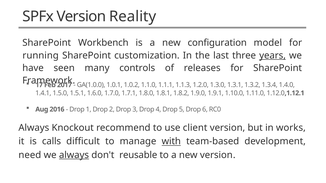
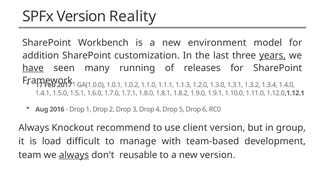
configuration: configuration -> environment
running: running -> addition
have underline: none -> present
controls: controls -> running
works: works -> group
calls: calls -> load
with underline: present -> none
need: need -> team
